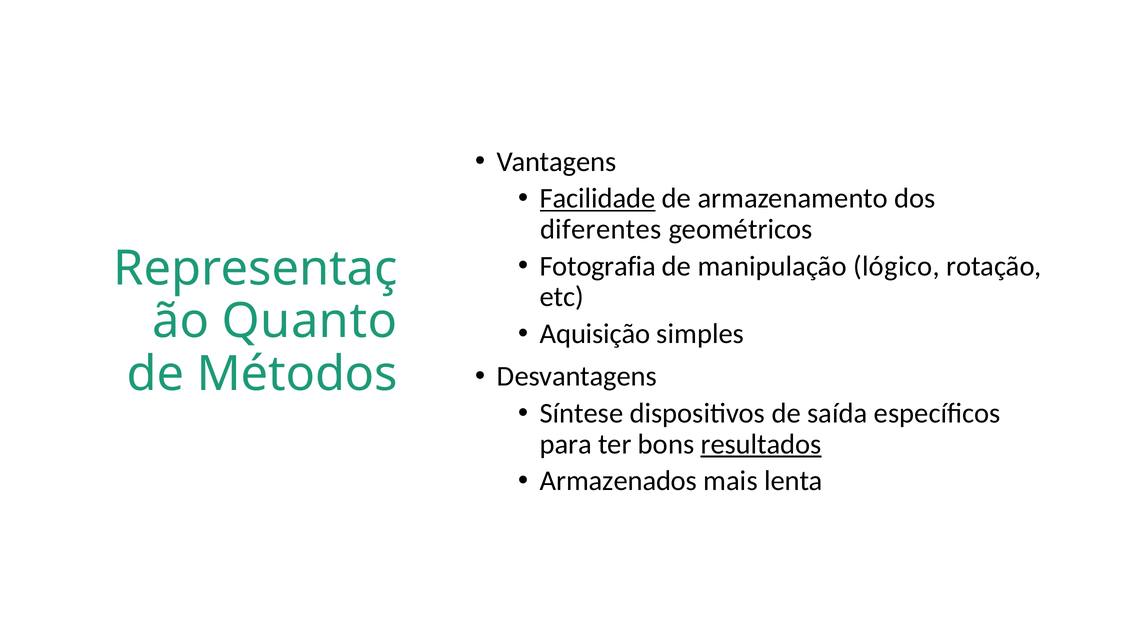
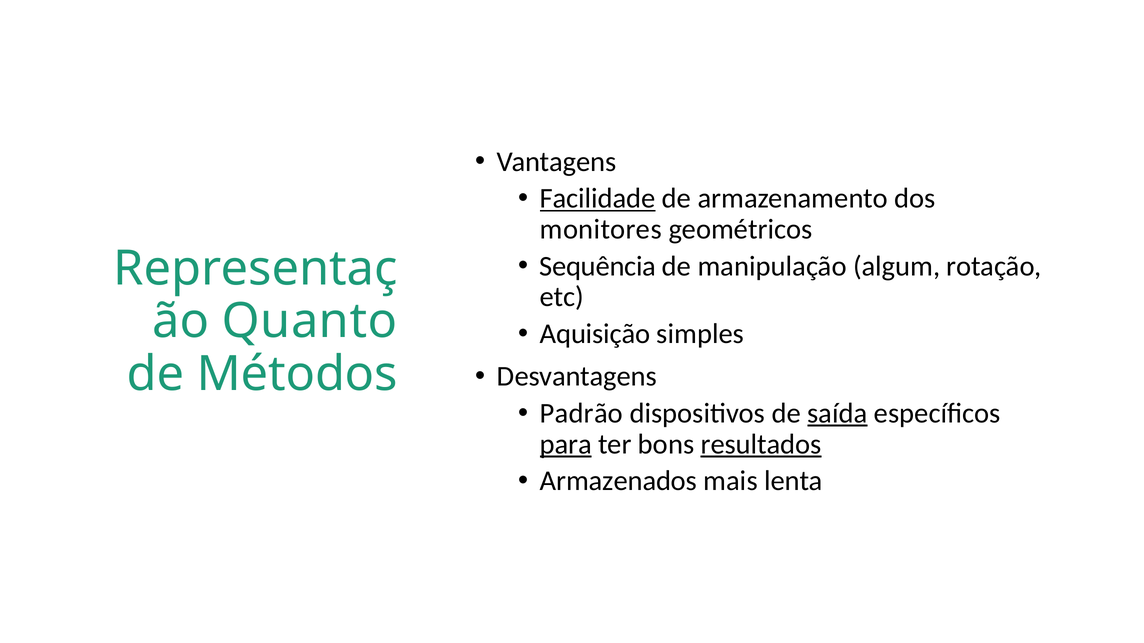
diferentes: diferentes -> monitores
Fotografia: Fotografia -> Sequência
lógico: lógico -> algum
Síntese: Síntese -> Padrão
saída underline: none -> present
para underline: none -> present
